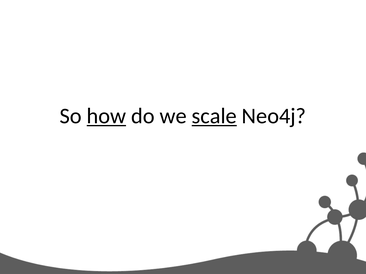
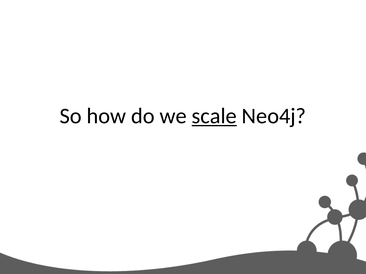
how underline: present -> none
